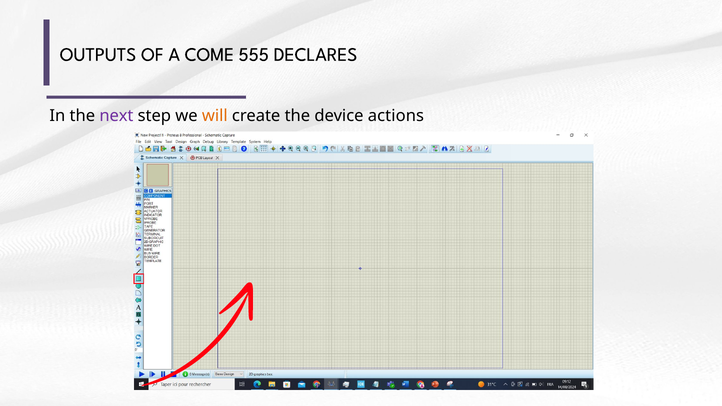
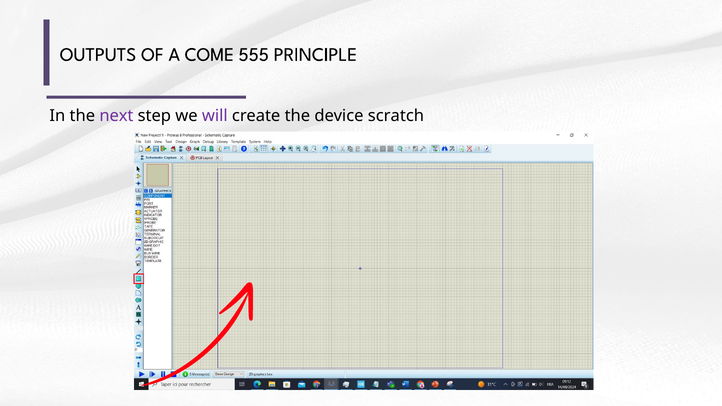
DECLARES: DECLARES -> PRINCIPLE
will colour: orange -> purple
actions: actions -> scratch
